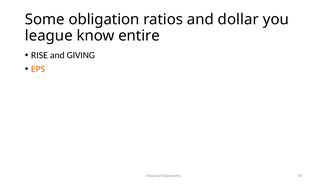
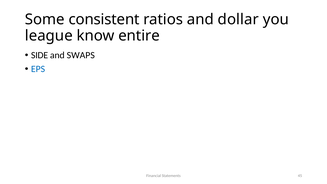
obligation: obligation -> consistent
RISE: RISE -> SIDE
GIVING: GIVING -> SWAPS
EPS colour: orange -> blue
